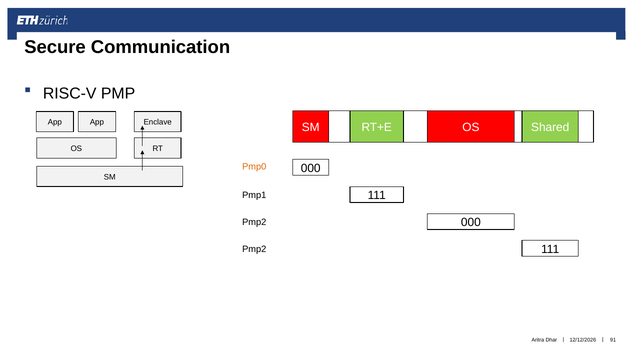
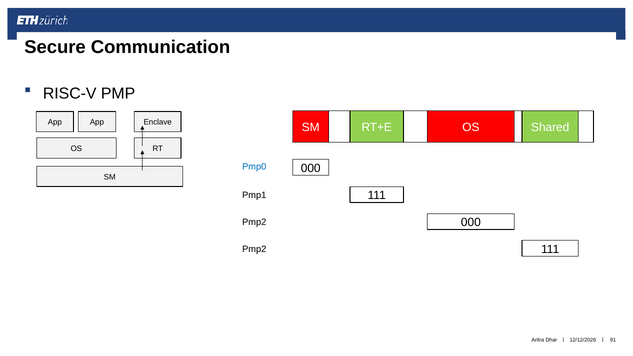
Pmp0 colour: orange -> blue
